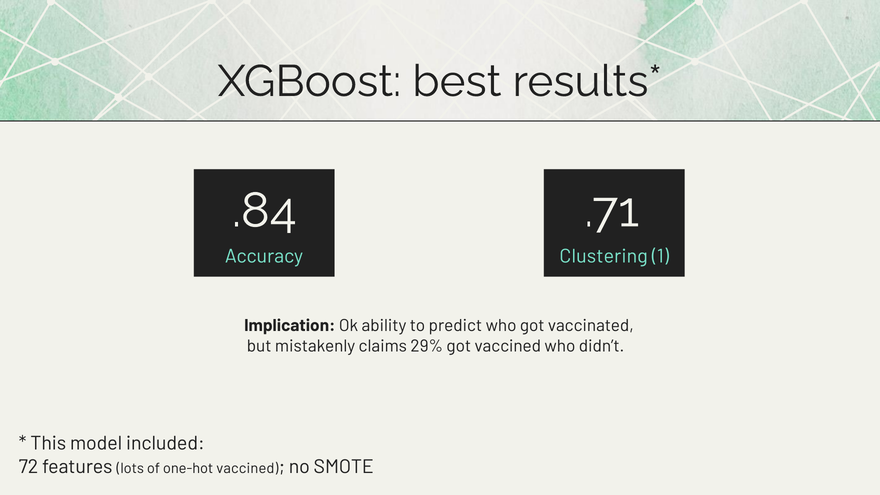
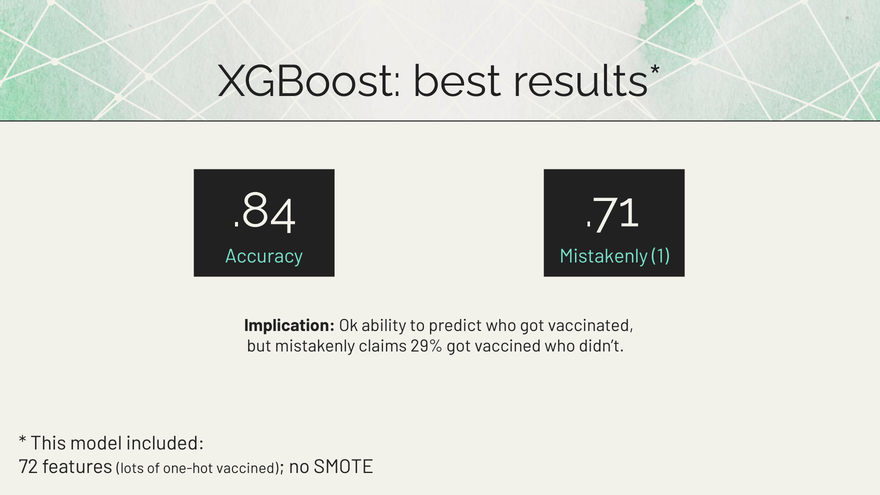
Clustering at (604, 257): Clustering -> Mistakenly
